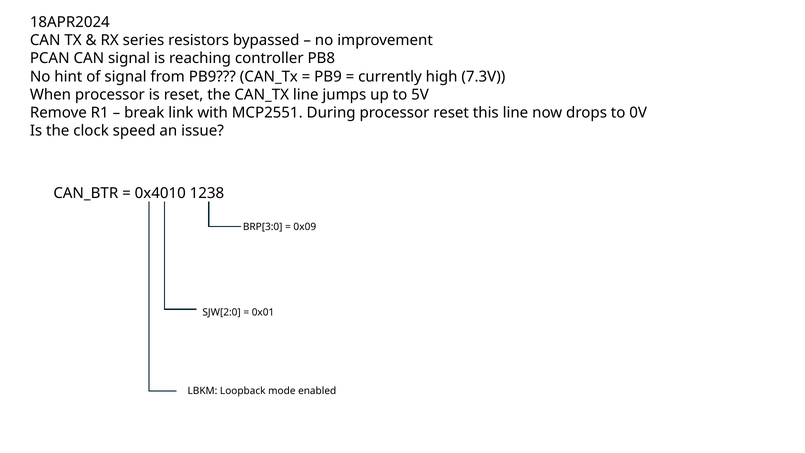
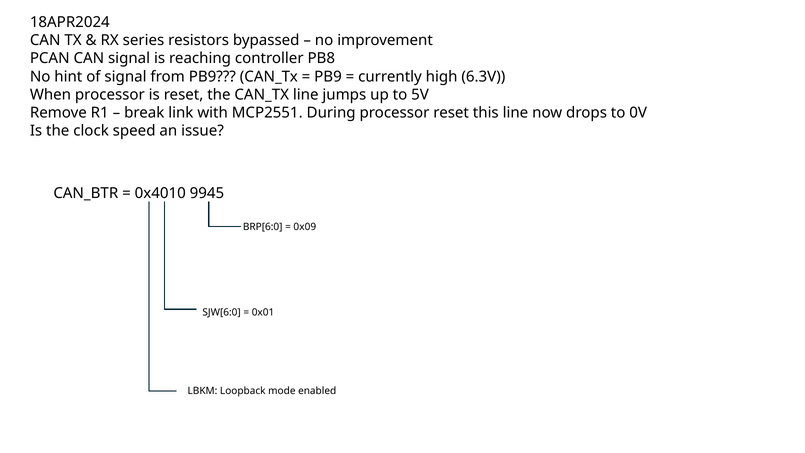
7.3V: 7.3V -> 6.3V
1238: 1238 -> 9945
BRP[3:0: BRP[3:0 -> BRP[6:0
SJW[2:0: SJW[2:0 -> SJW[6:0
